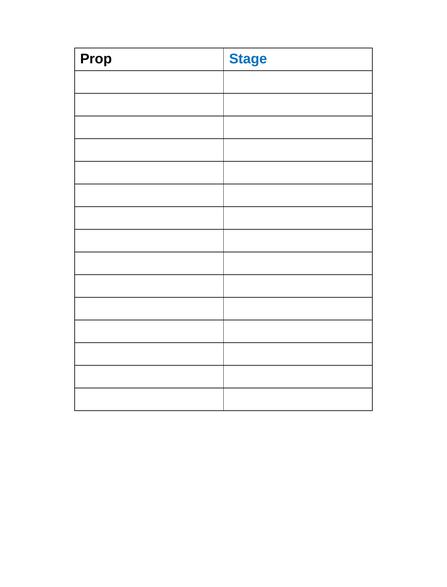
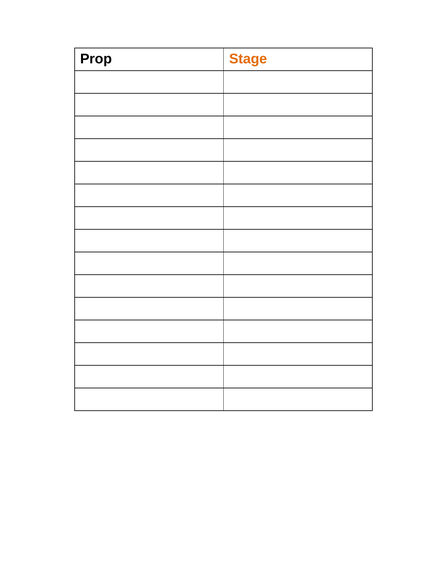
Stage colour: blue -> orange
